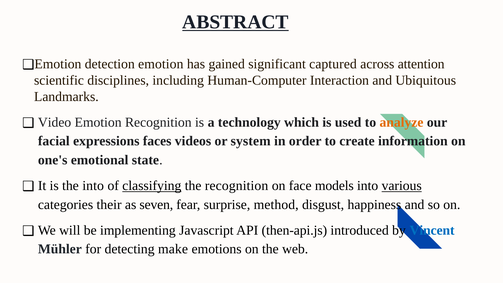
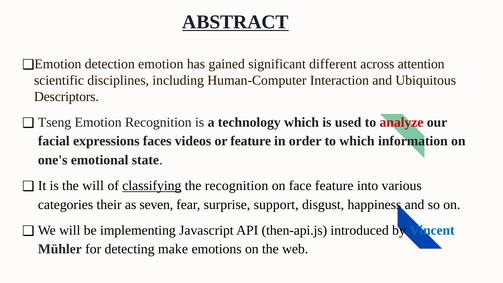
captured: captured -> different
Landmarks: Landmarks -> Descriptors
Video: Video -> Tseng
analyze colour: orange -> red
or system: system -> feature
to create: create -> which
the into: into -> will
face models: models -> feature
various underline: present -> none
method: method -> support
